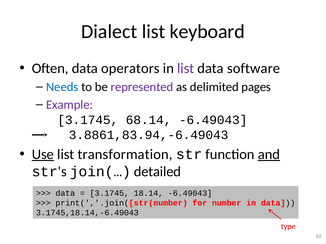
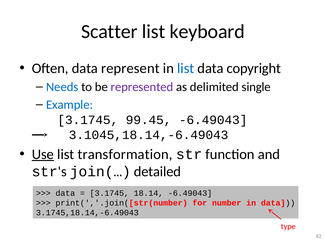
Dialect: Dialect -> Scatter
operators: operators -> represent
list at (186, 68) colour: purple -> blue
software: software -> copyright
pages: pages -> single
Example colour: purple -> blue
68.14: 68.14 -> 99.45
3.8861,83.94,-6.49043: 3.8861,83.94,-6.49043 -> 3.1045,18.14,-6.49043
and underline: present -> none
